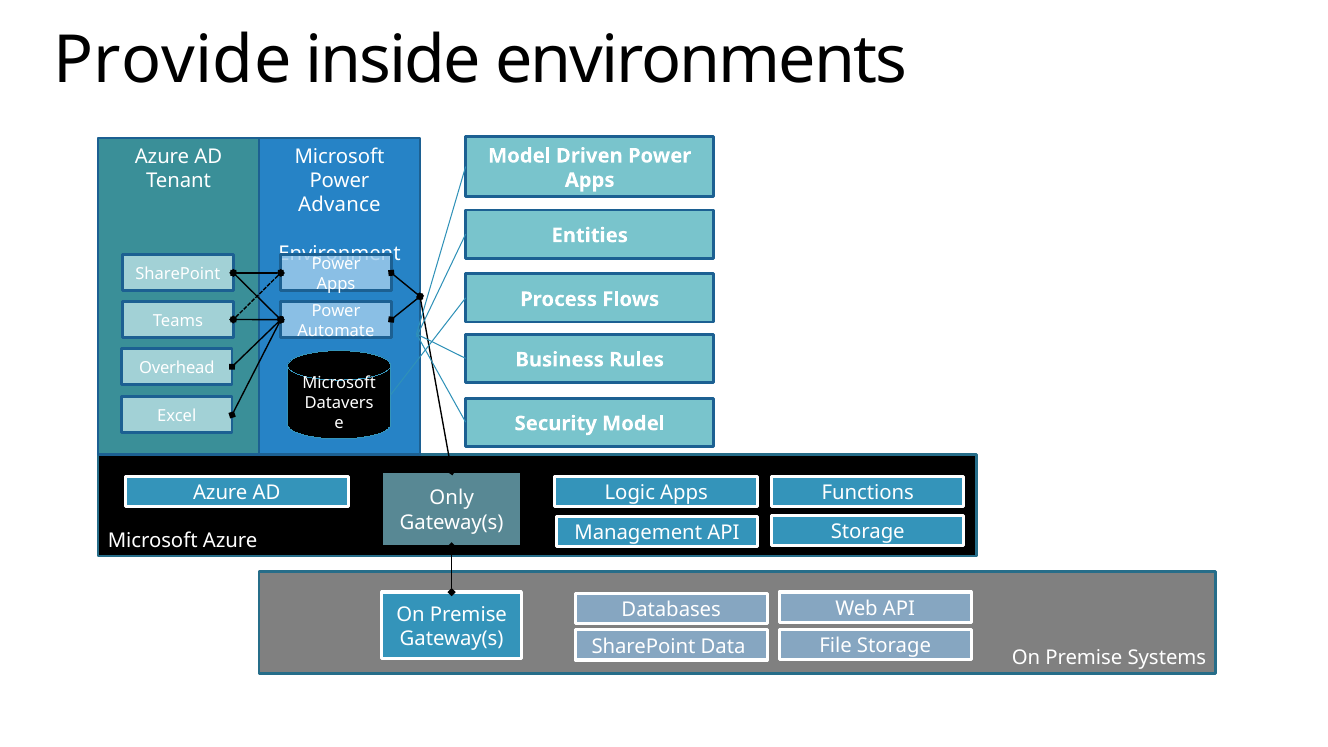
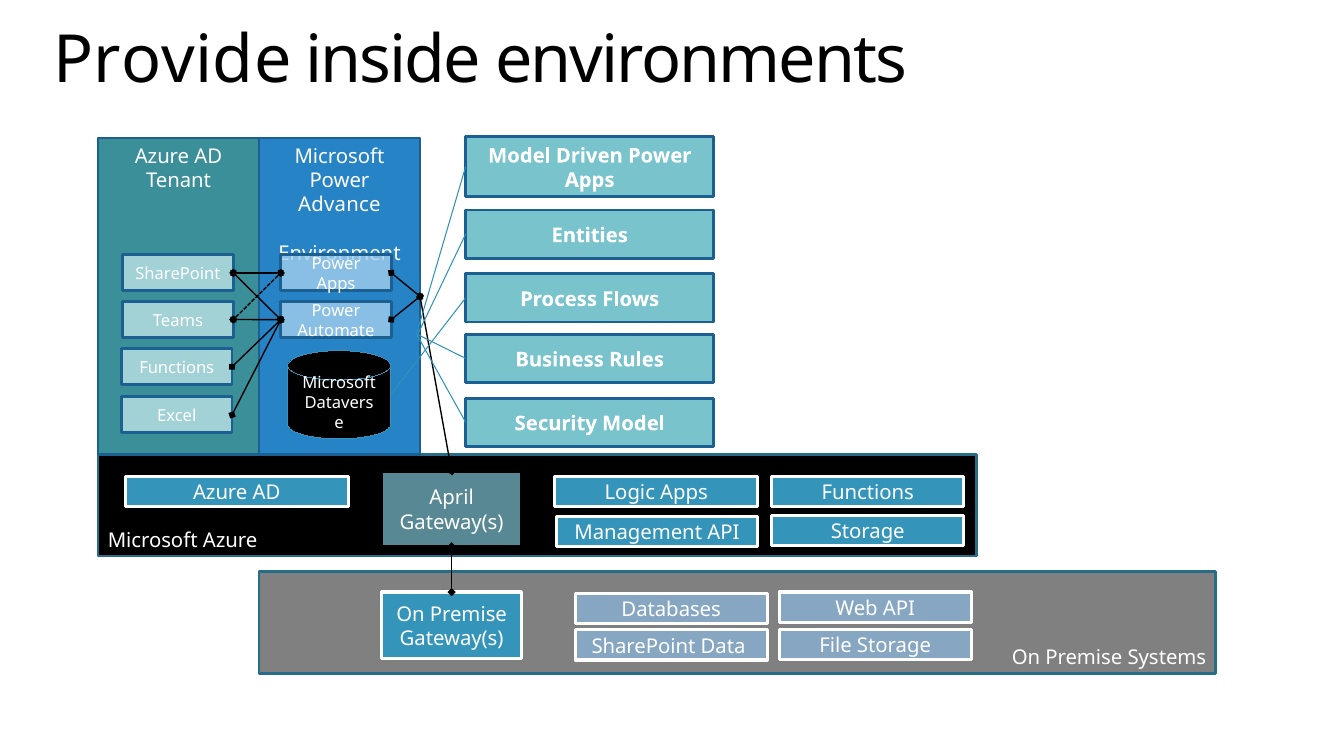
Overhead at (177, 368): Overhead -> Functions
Only: Only -> April
